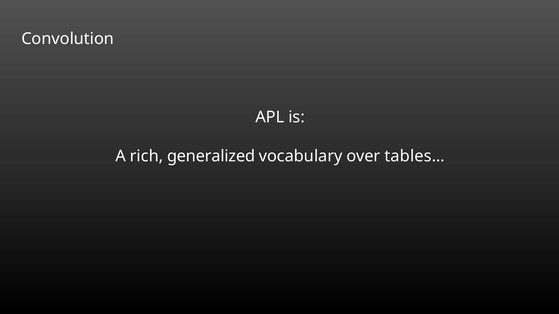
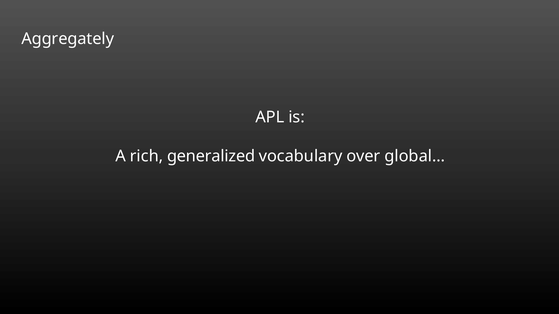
Convolution: Convolution -> Aggregately
tables…: tables… -> global…
